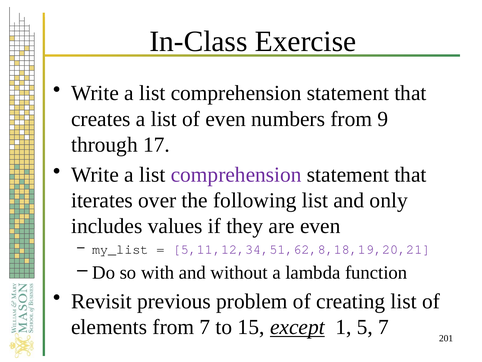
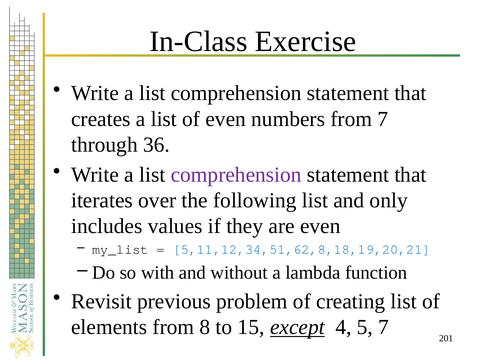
from 9: 9 -> 7
17: 17 -> 36
5,11,12,34,51,62,8,18,19,20,21 colour: purple -> blue
from 7: 7 -> 8
1: 1 -> 4
